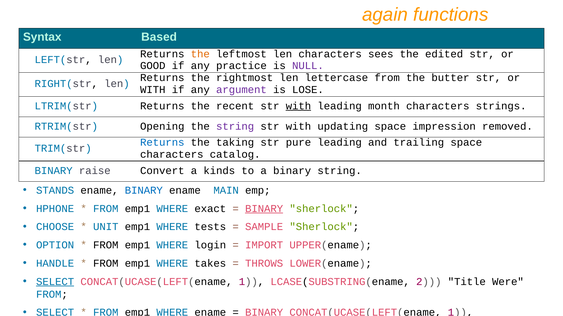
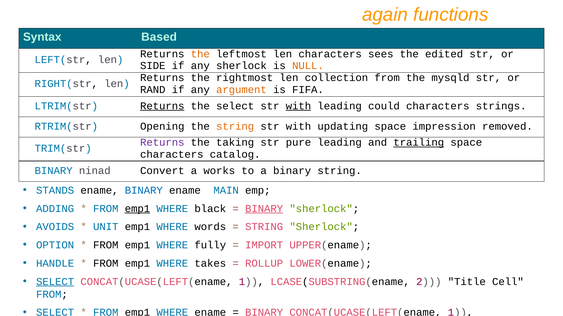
GOOD: GOOD -> SIDE
any practice: practice -> sherlock
NULL colour: purple -> orange
lettercase: lettercase -> collection
butter: butter -> mysqld
WITH at (153, 90): WITH -> RAND
argument colour: purple -> orange
LOSE: LOSE -> FIFA
Returns at (162, 106) underline: none -> present
the recent: recent -> select
month: month -> could
string at (235, 127) colour: purple -> orange
Returns at (162, 143) colour: blue -> purple
trailing underline: none -> present
raise: raise -> ninad
kinds: kinds -> works
HPHONE: HPHONE -> ADDING
emp1 at (137, 209) underline: none -> present
exact: exact -> black
CHOOSE: CHOOSE -> AVOIDS
tests: tests -> words
SAMPLE at (264, 227): SAMPLE -> STRING
login: login -> fully
THROWS: THROWS -> ROLLUP
Were: Were -> Cell
